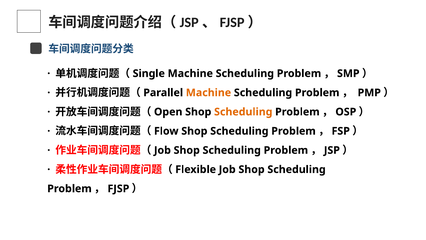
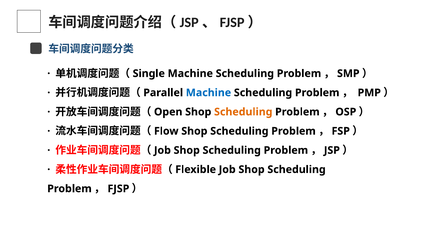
Machine at (208, 93) colour: orange -> blue
